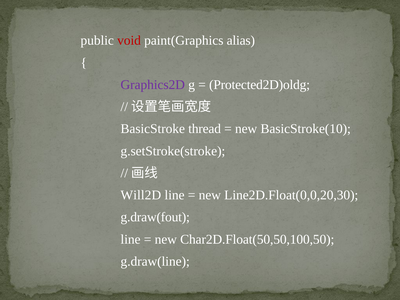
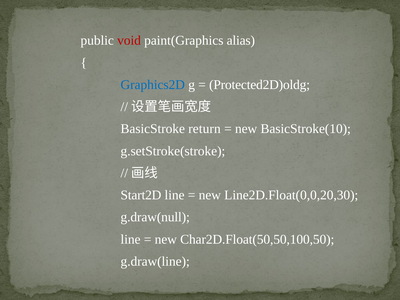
Graphics2D colour: purple -> blue
thread: thread -> return
Will2D: Will2D -> Start2D
g.draw(fout: g.draw(fout -> g.draw(null
